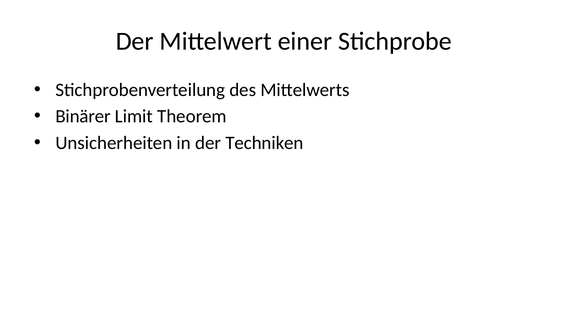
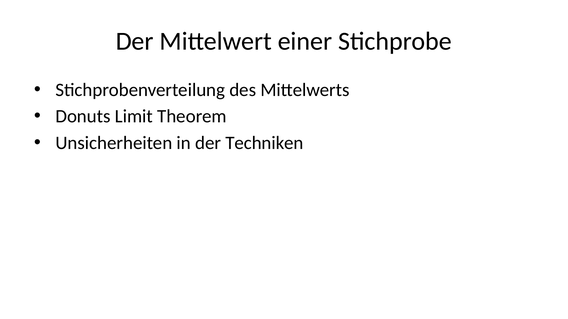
Binärer: Binärer -> Donuts
